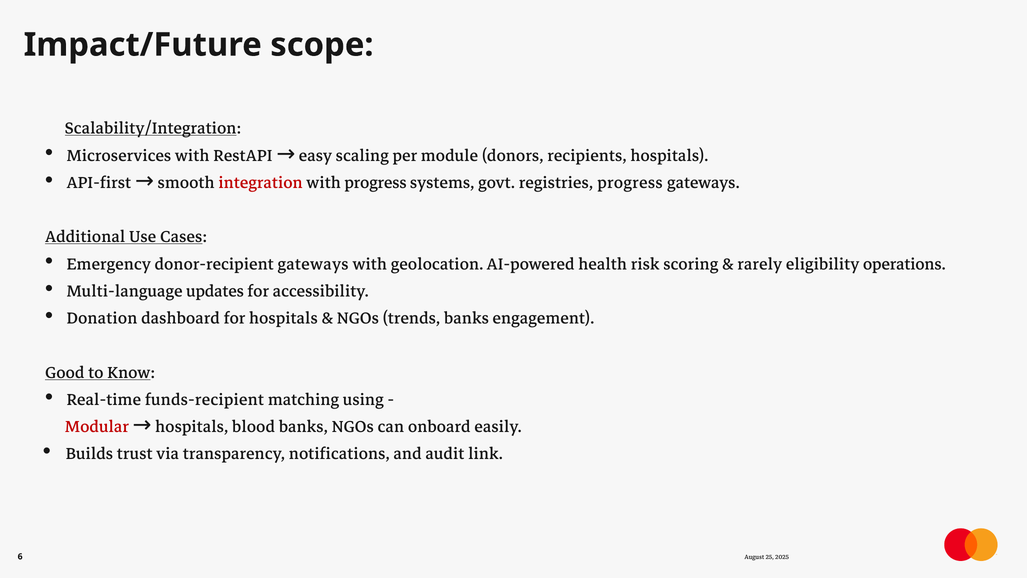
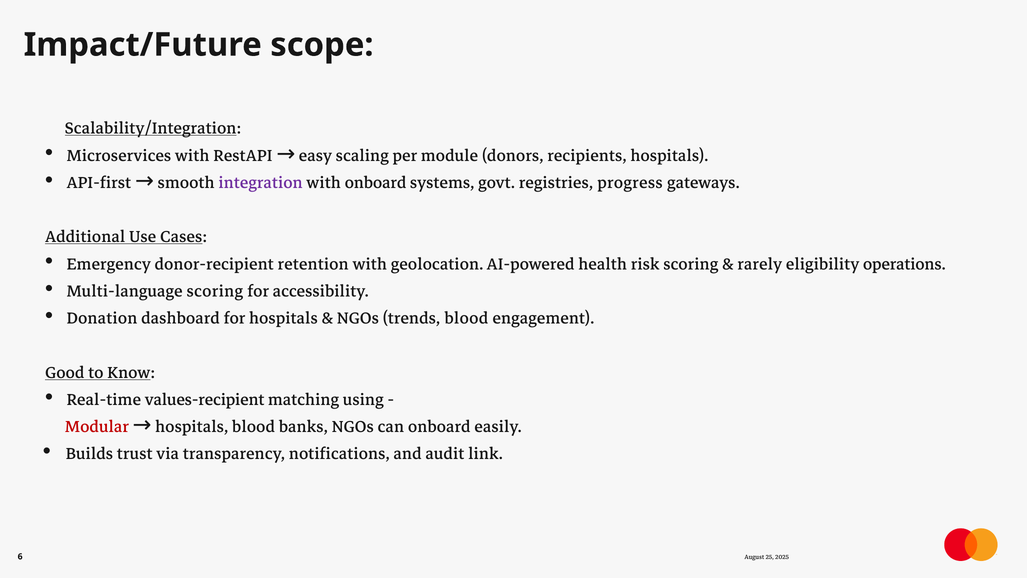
integration colour: red -> purple
with progress: progress -> onboard
donor-recipient gateways: gateways -> retention
Multi-language updates: updates -> scoring
trends banks: banks -> blood
funds-recipient: funds-recipient -> values-recipient
